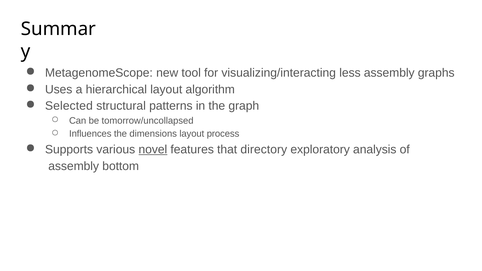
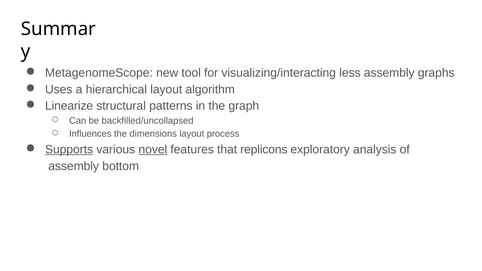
Selected: Selected -> Linearize
tomorrow/uncollapsed: tomorrow/uncollapsed -> backfilled/uncollapsed
Supports underline: none -> present
directory: directory -> replicons
